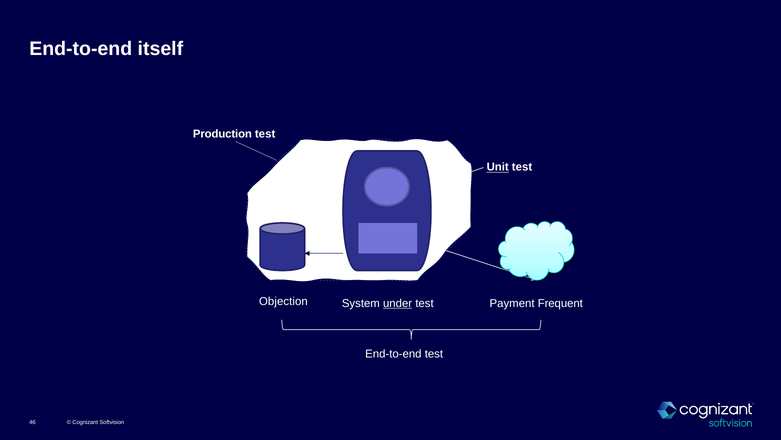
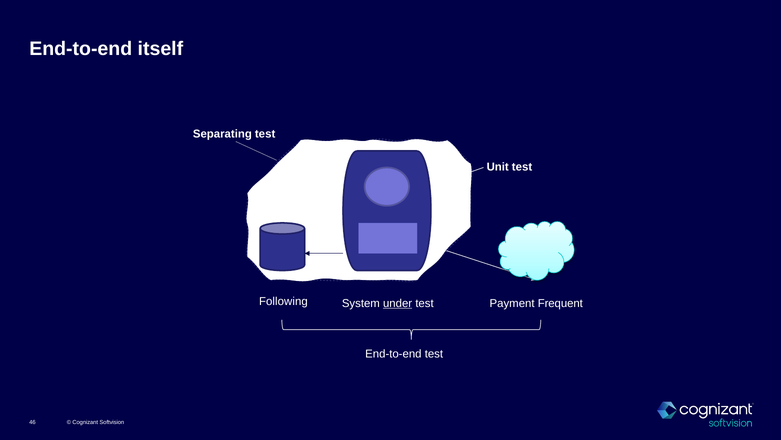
Production: Production -> Separating
Unit underline: present -> none
Objection: Objection -> Following
